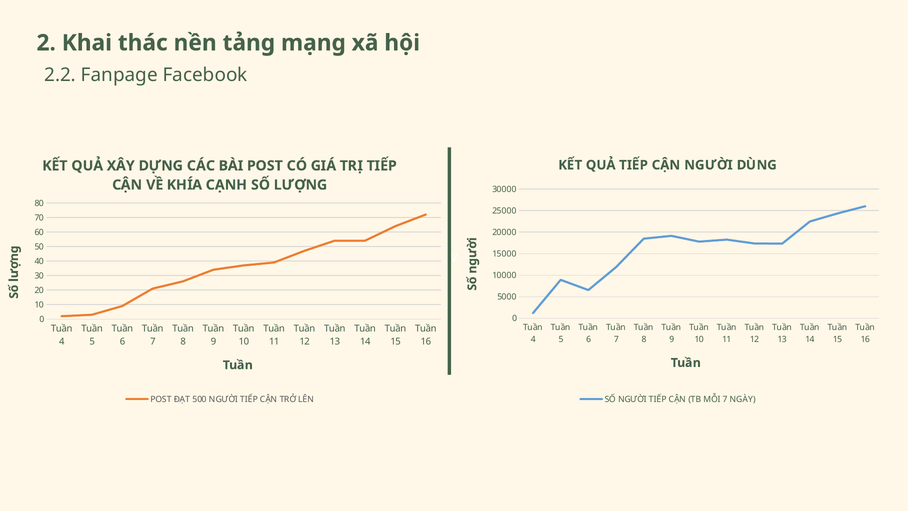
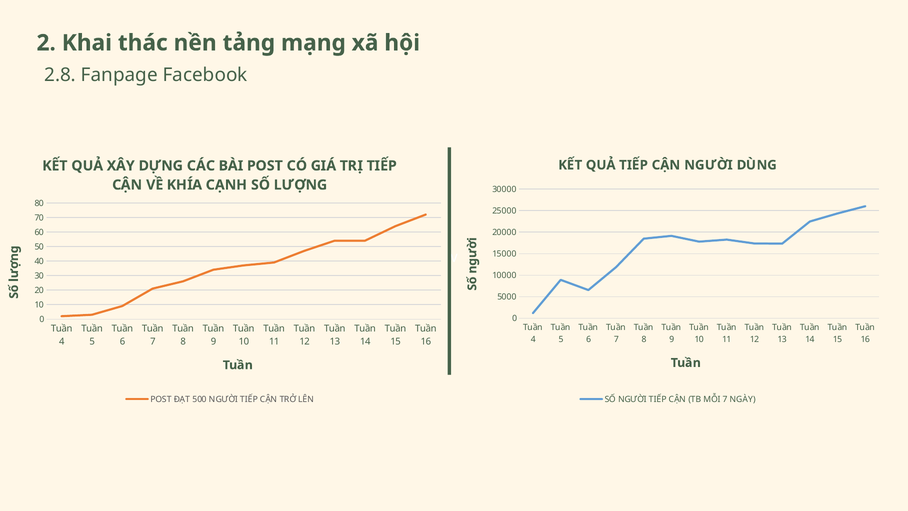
2.2: 2.2 -> 2.8
